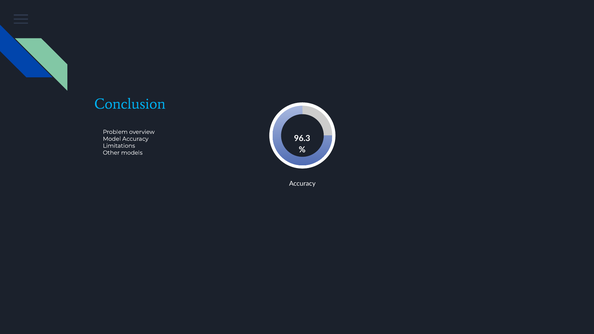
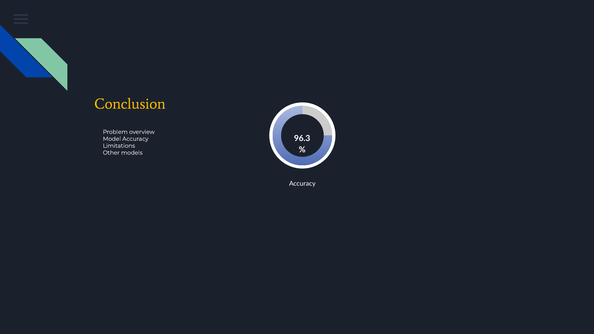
Conclusion colour: light blue -> yellow
